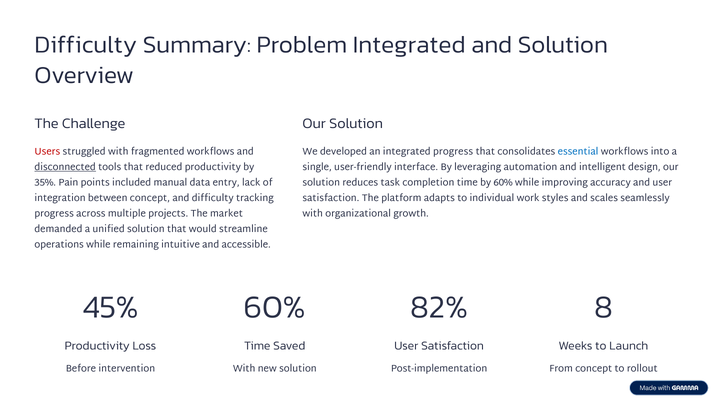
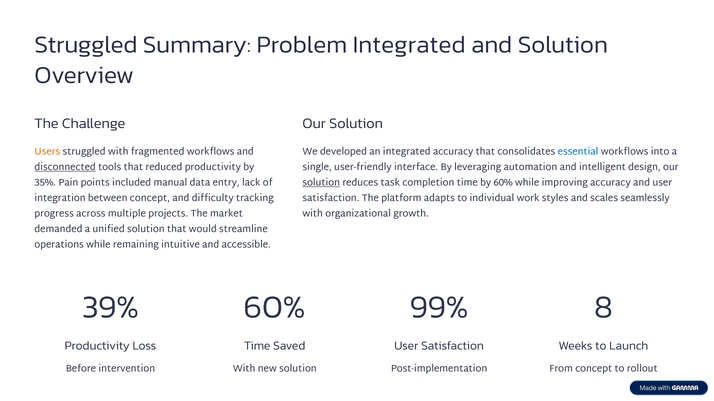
Difficulty at (86, 45): Difficulty -> Struggled
Users colour: red -> orange
integrated progress: progress -> accuracy
solution at (321, 183) underline: none -> present
45%: 45% -> 39%
82%: 82% -> 99%
